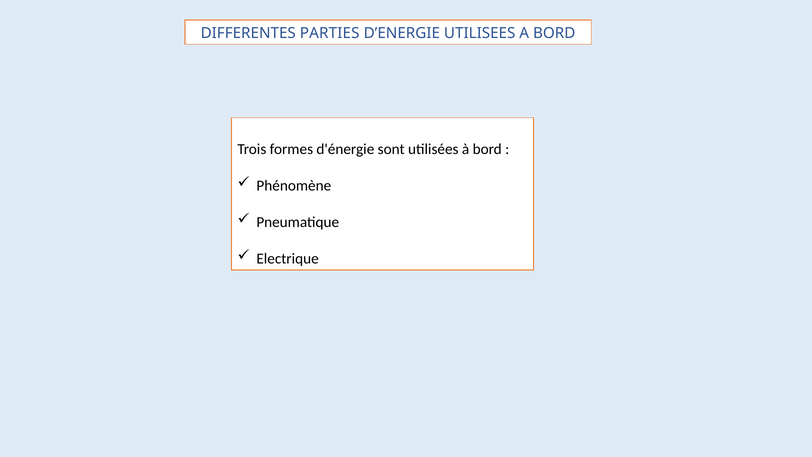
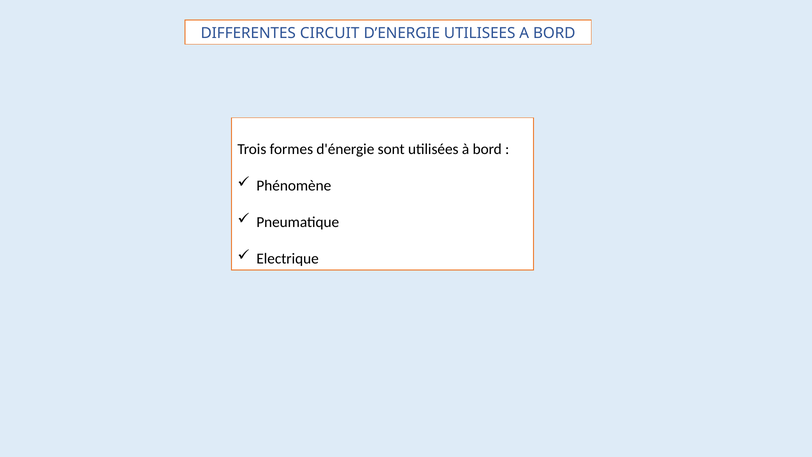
PARTIES: PARTIES -> CIRCUIT
